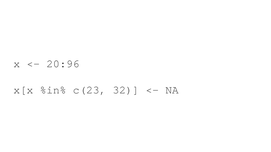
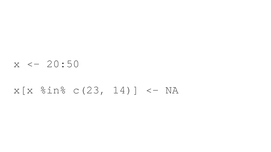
20:96: 20:96 -> 20:50
32: 32 -> 14
